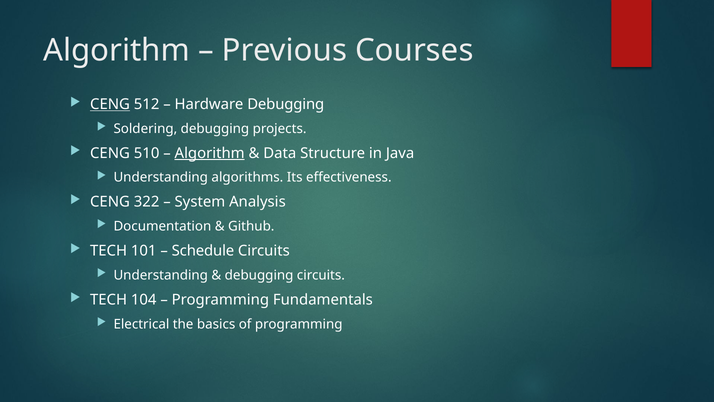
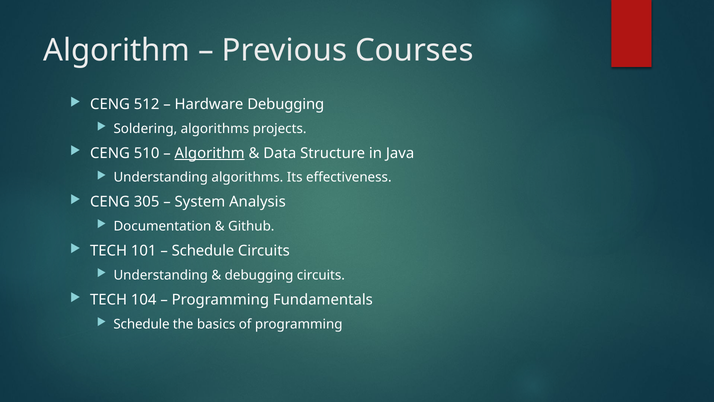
CENG at (110, 104) underline: present -> none
Soldering debugging: debugging -> algorithms
322: 322 -> 305
Electrical at (141, 324): Electrical -> Schedule
